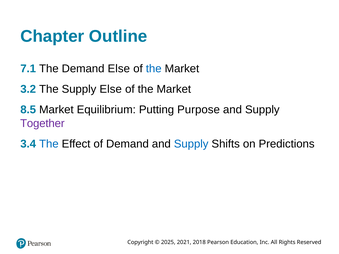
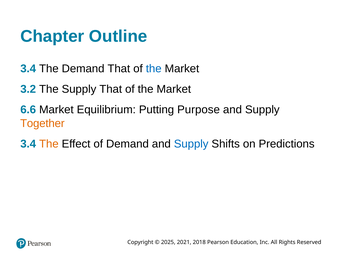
7.1 at (28, 69): 7.1 -> 3.4
Demand Else: Else -> That
Supply Else: Else -> That
8.5: 8.5 -> 6.6
Together colour: purple -> orange
The at (49, 144) colour: blue -> orange
